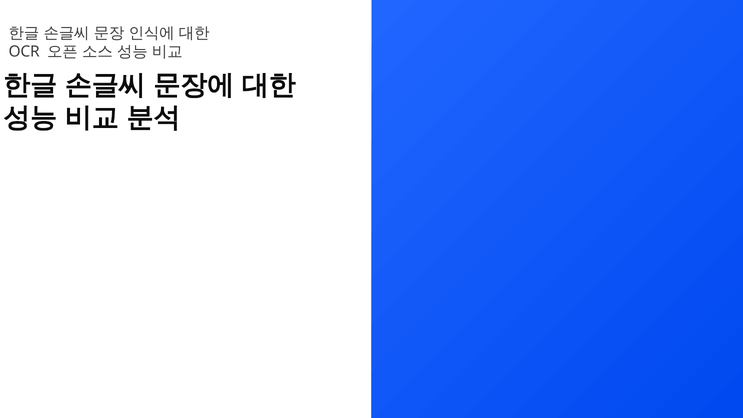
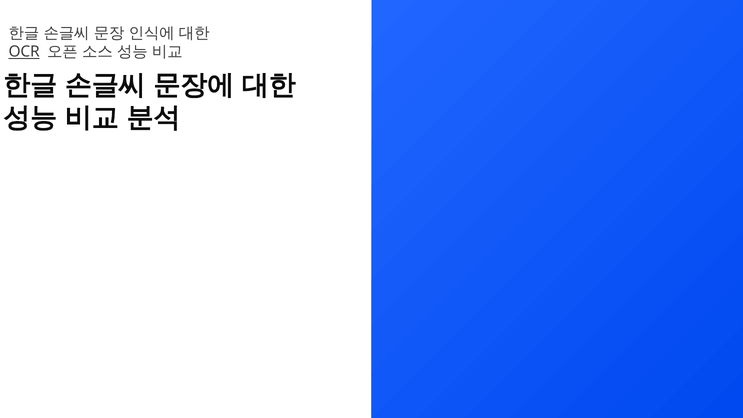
OCR underline: none -> present
